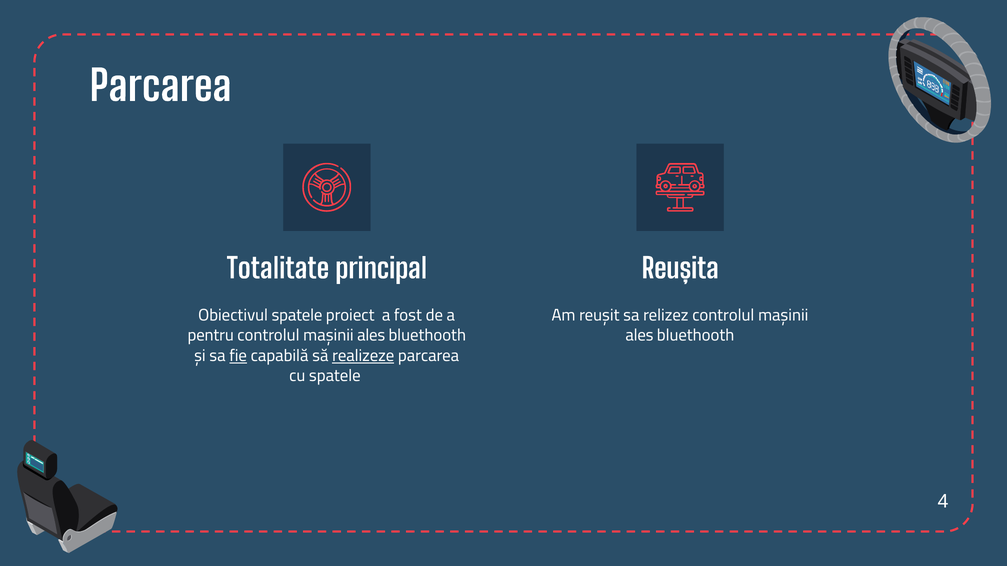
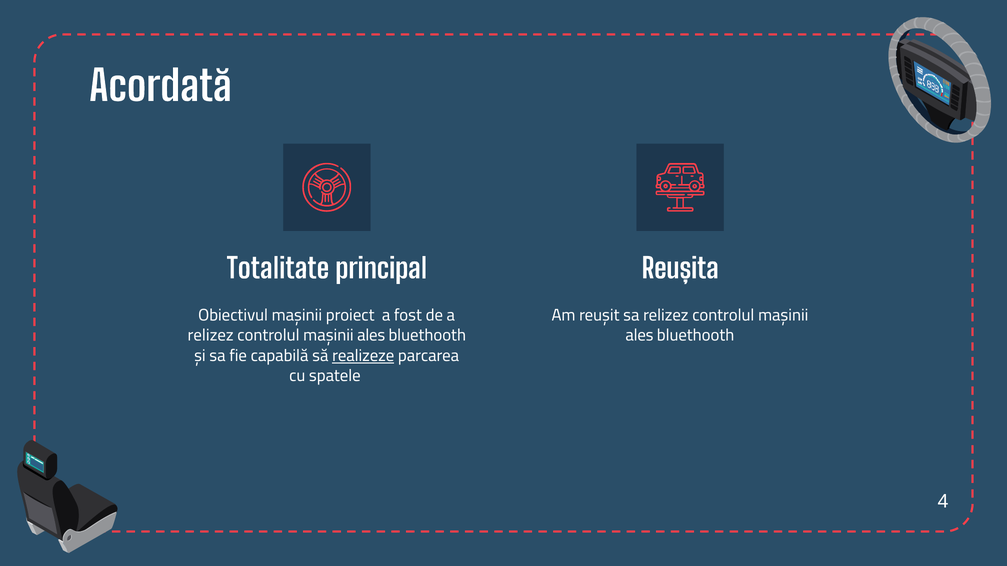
Parcarea at (161, 87): Parcarea -> Acordată
Obiectivul spatele: spatele -> mașinii
pentru at (211, 336): pentru -> relizez
fie underline: present -> none
